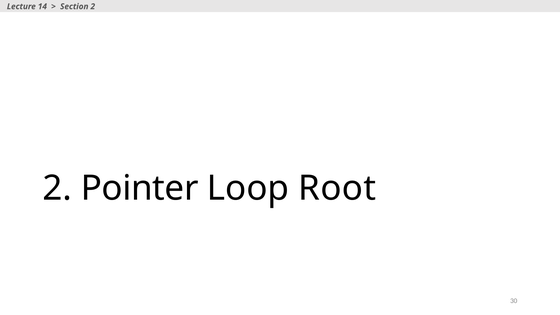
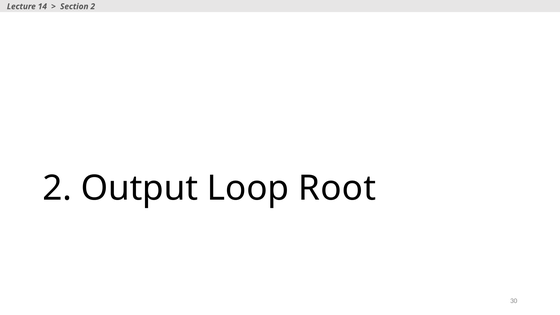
Pointer: Pointer -> Output
